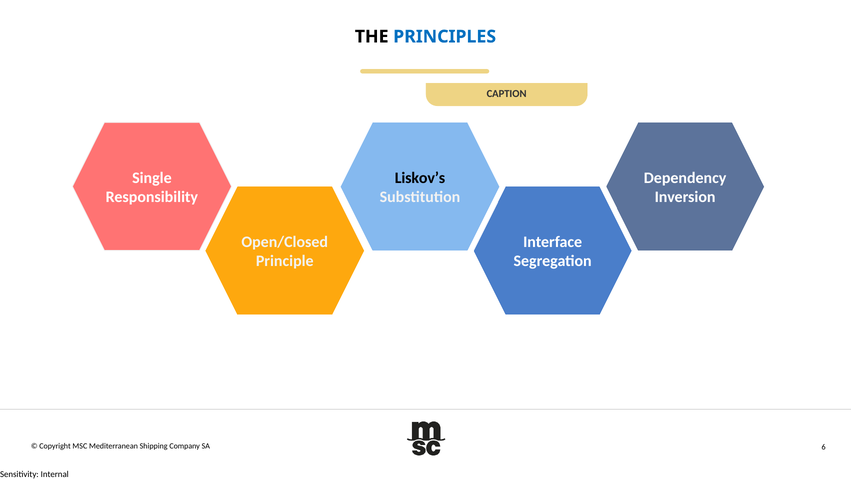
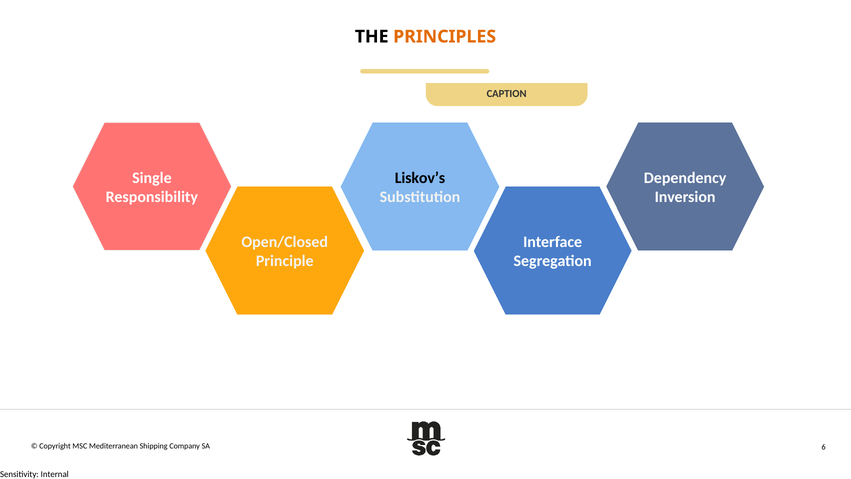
PRINCIPLES colour: blue -> orange
